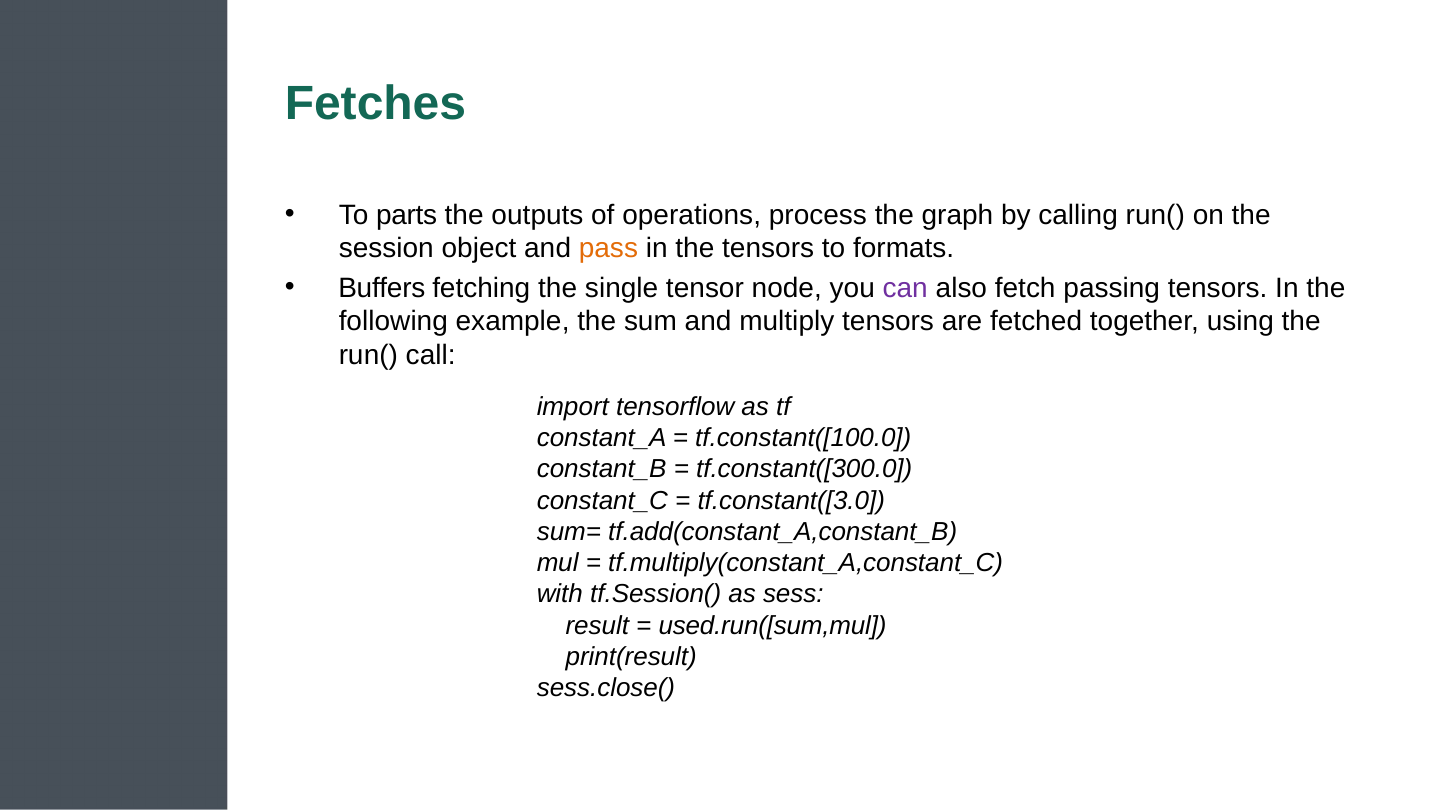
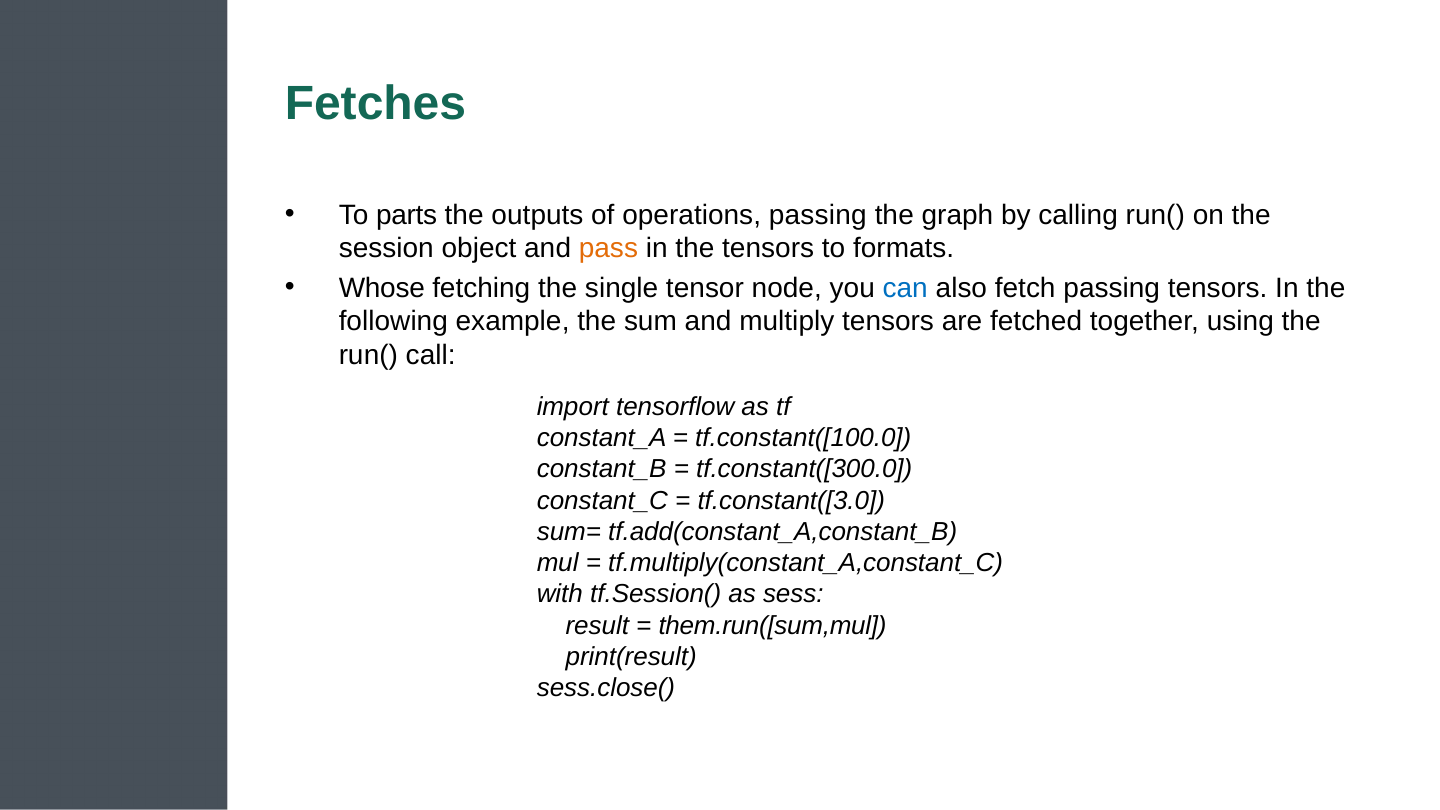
operations process: process -> passing
Buffers: Buffers -> Whose
can colour: purple -> blue
used.run([sum,mul: used.run([sum,mul -> them.run([sum,mul
